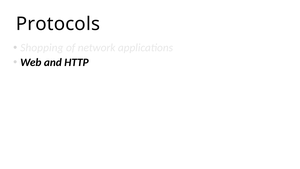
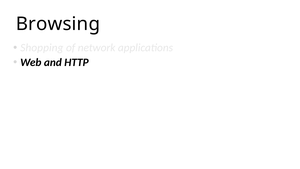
Protocols: Protocols -> Browsing
